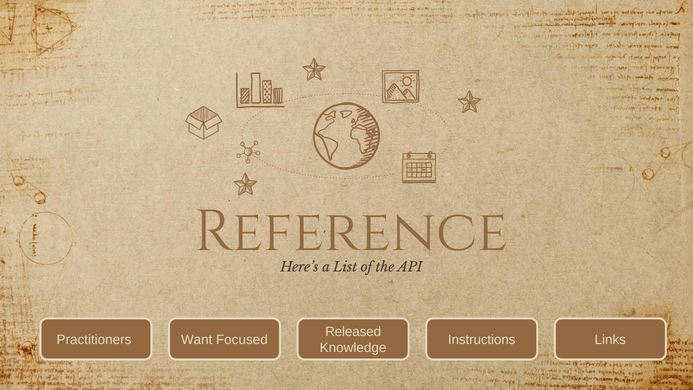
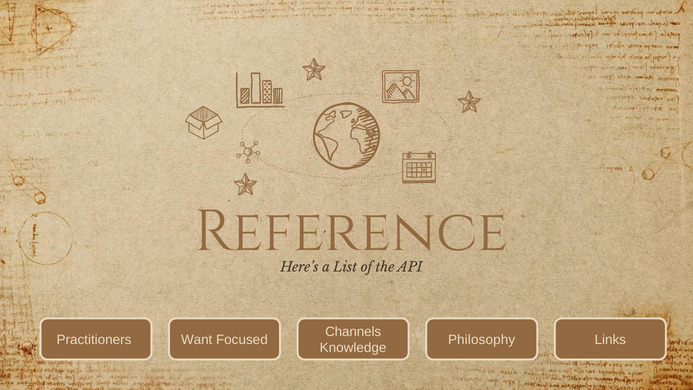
Released: Released -> Channels
Instructions: Instructions -> Philosophy
